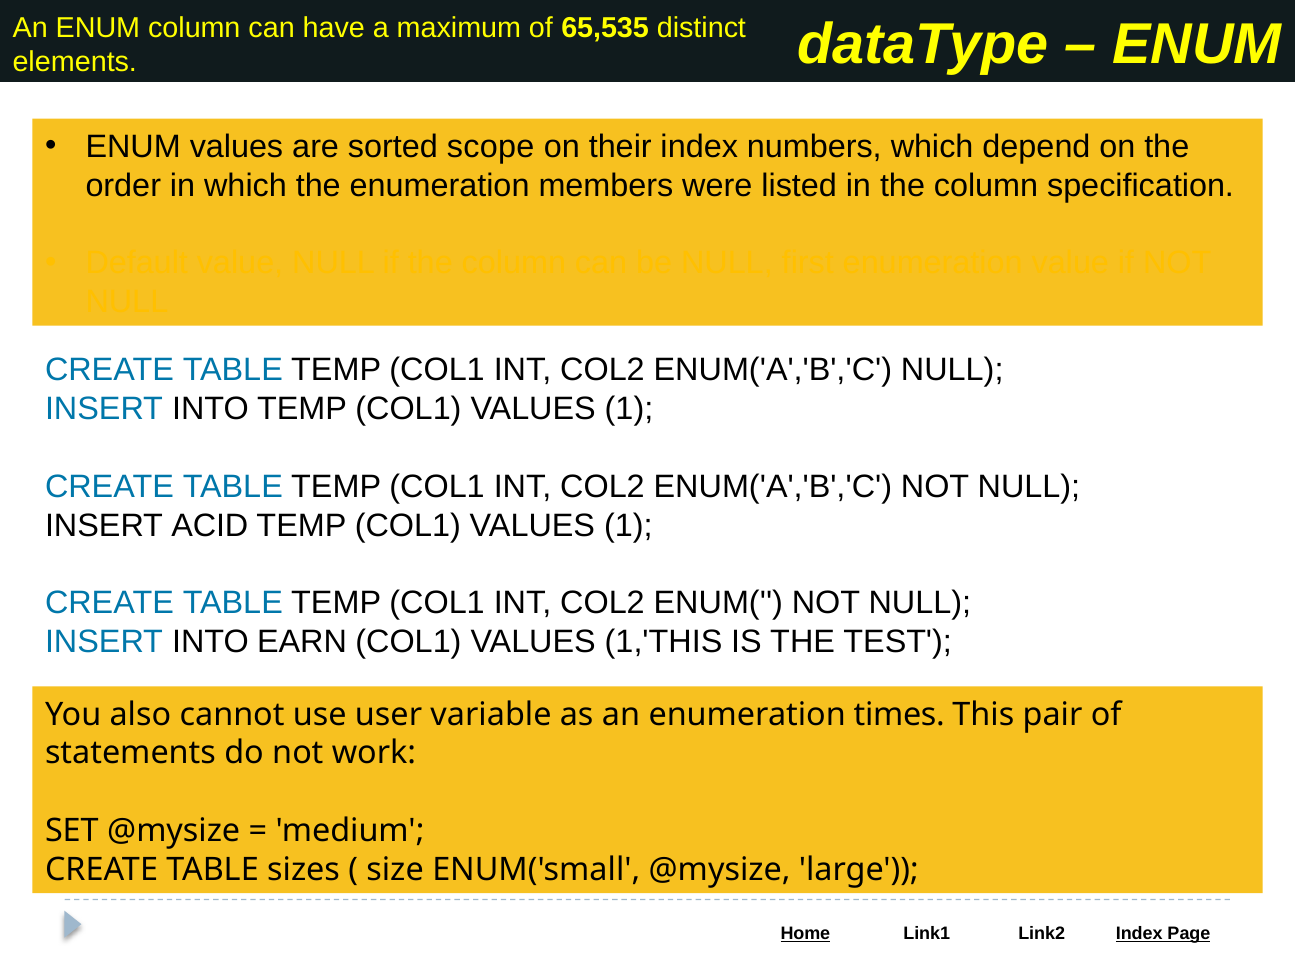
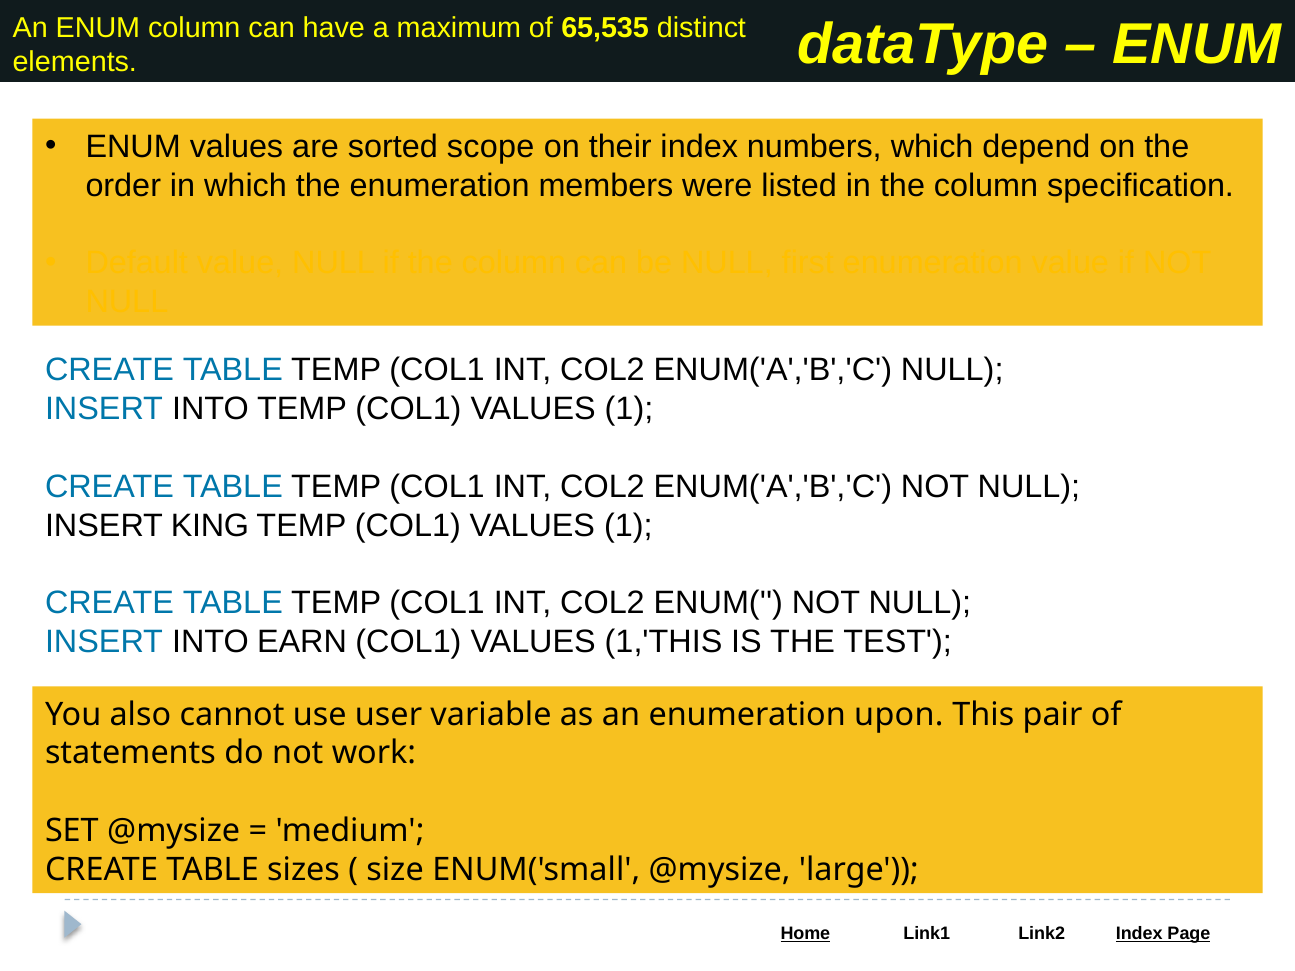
ACID: ACID -> KING
times: times -> upon
